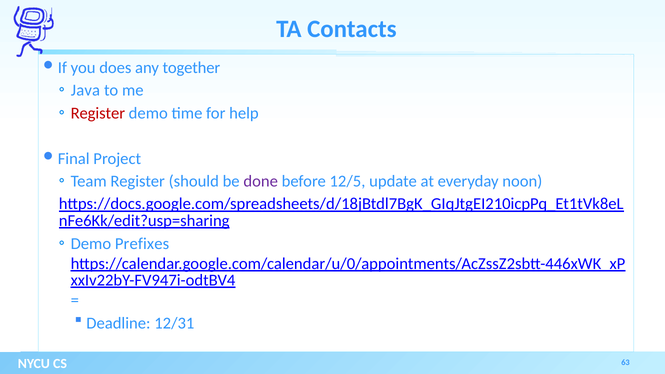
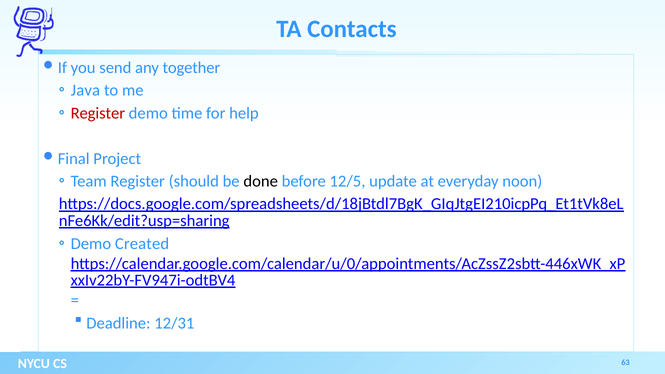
does: does -> send
done colour: purple -> black
Prefixes: Prefixes -> Created
